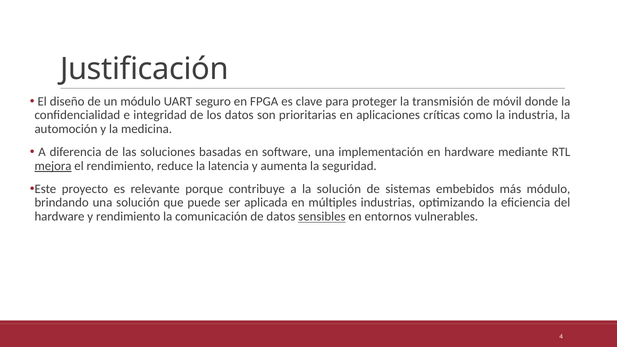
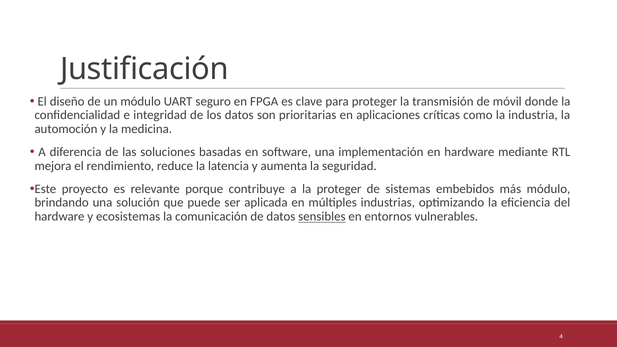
mejora underline: present -> none
la solución: solución -> proteger
y rendimiento: rendimiento -> ecosistemas
